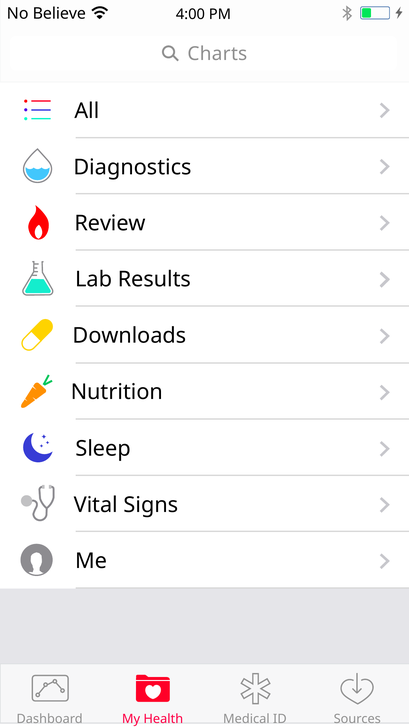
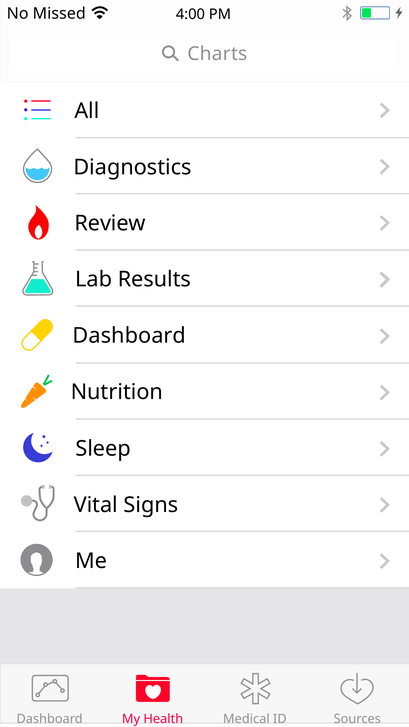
Believe: Believe -> Missed
Downloads at (129, 335): Downloads -> Dashboard
